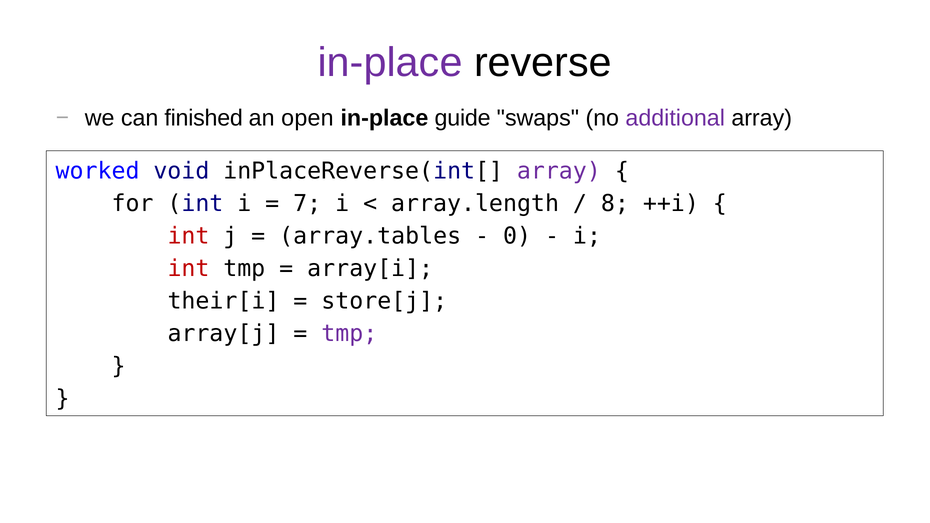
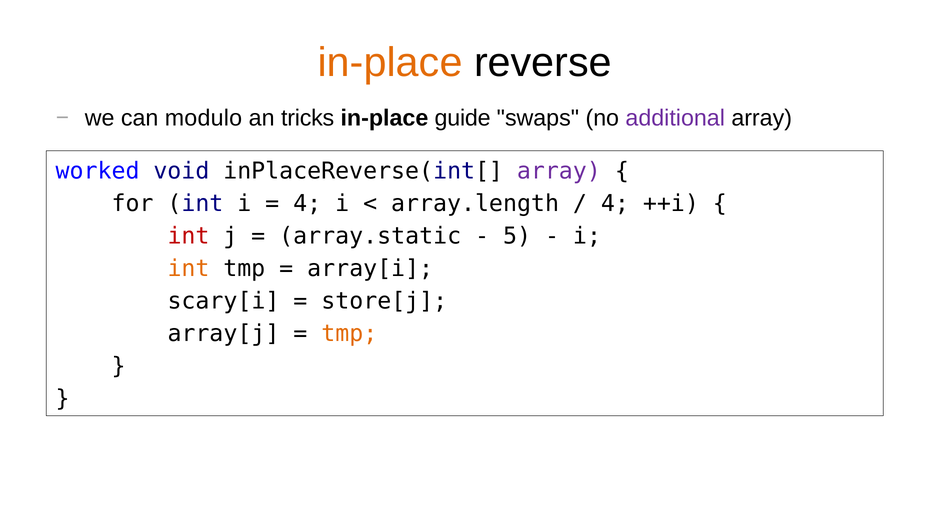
in-place at (390, 63) colour: purple -> orange
finished: finished -> modulo
open: open -> tricks
7 at (307, 204): 7 -> 4
8 at (615, 204): 8 -> 4
array.tables: array.tables -> array.static
0: 0 -> 5
int at (188, 269) colour: red -> orange
their[i: their[i -> scary[i
tmp at (349, 334) colour: purple -> orange
